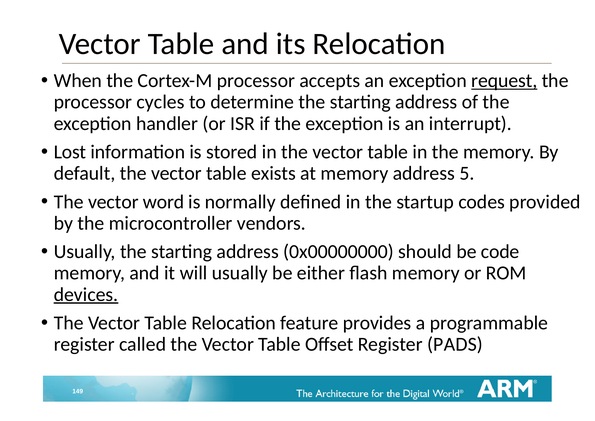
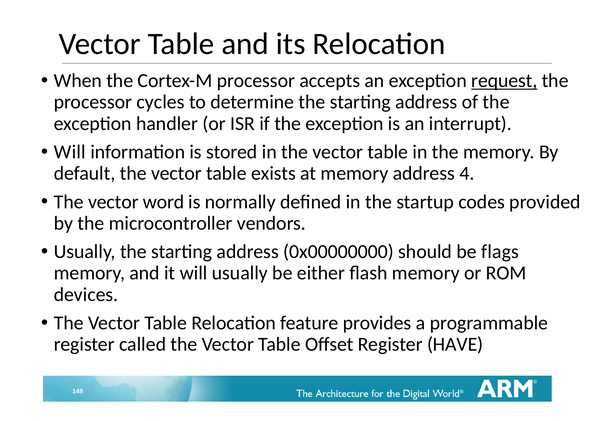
Lost at (70, 152): Lost -> Will
5: 5 -> 4
code: code -> flags
devices underline: present -> none
PADS: PADS -> HAVE
